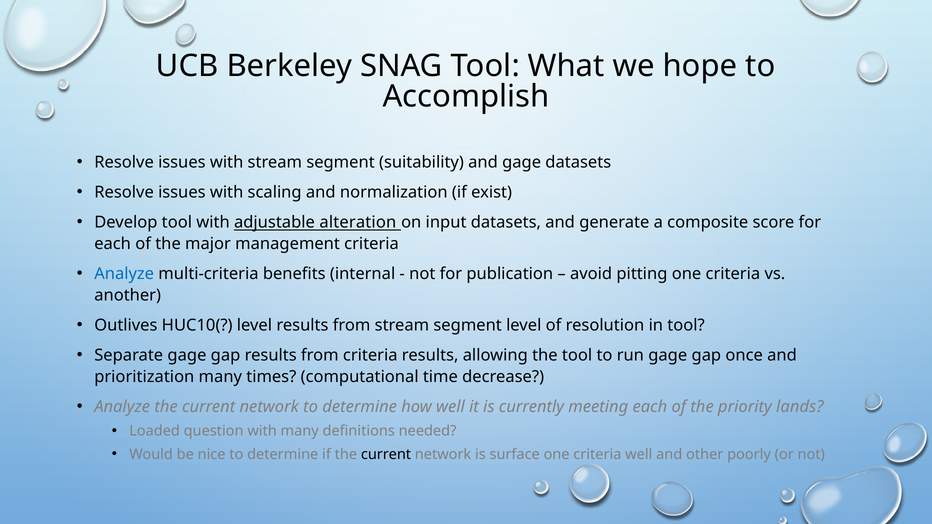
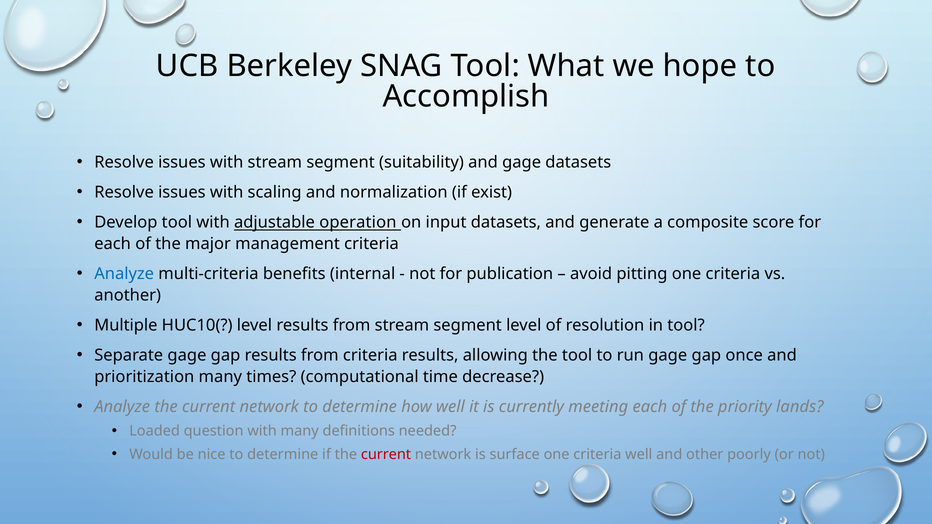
alteration: alteration -> operation
Outlives: Outlives -> Multiple
current at (386, 455) colour: black -> red
